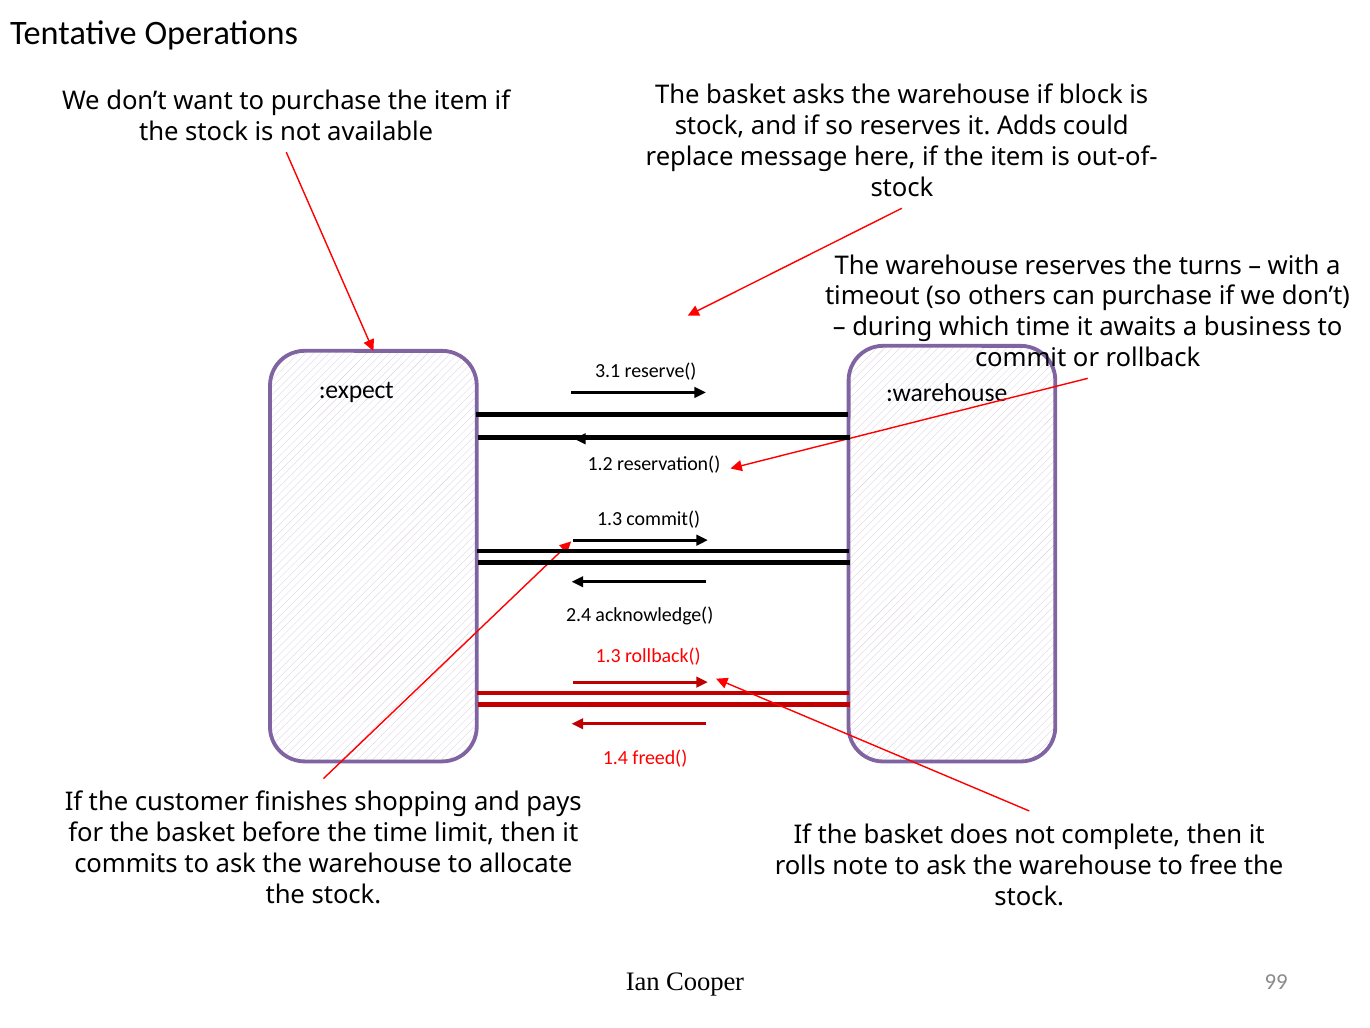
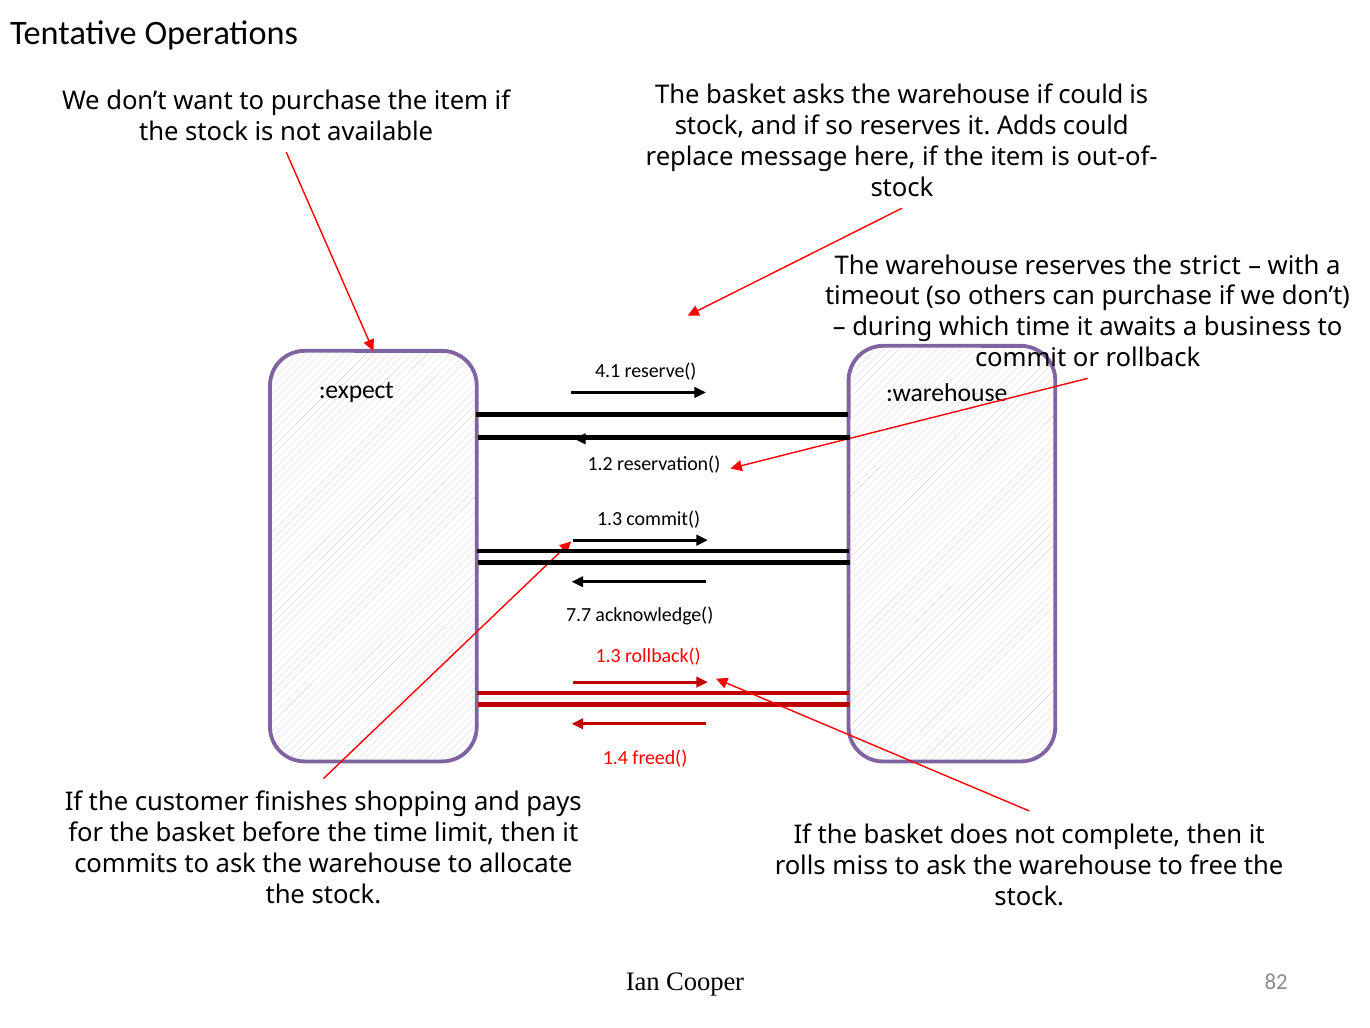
if block: block -> could
turns: turns -> strict
3.1: 3.1 -> 4.1
2.4: 2.4 -> 7.7
note: note -> miss
99: 99 -> 82
